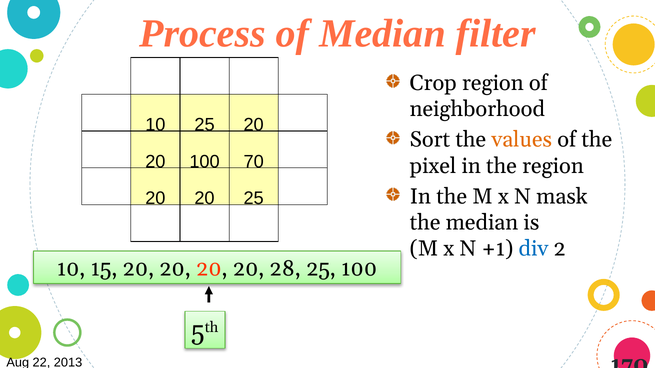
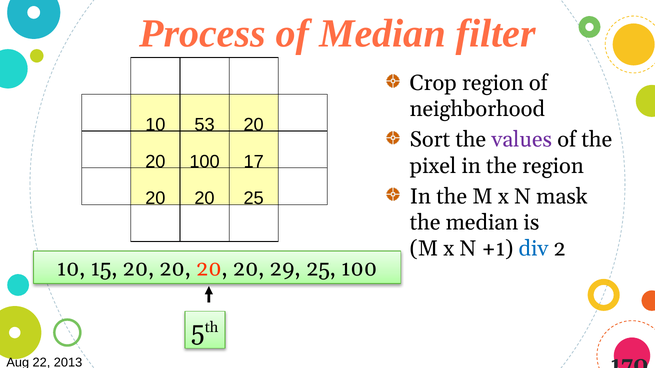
10 25: 25 -> 53
values colour: orange -> purple
70: 70 -> 17
28: 28 -> 29
